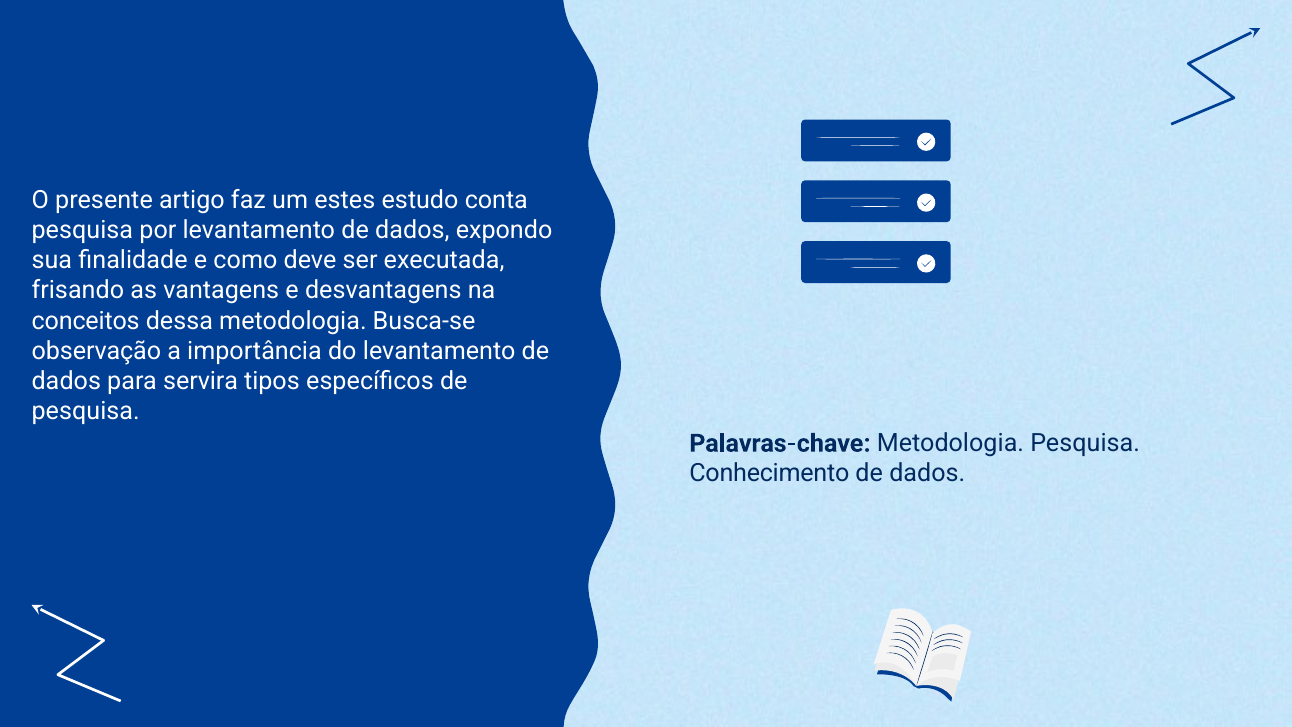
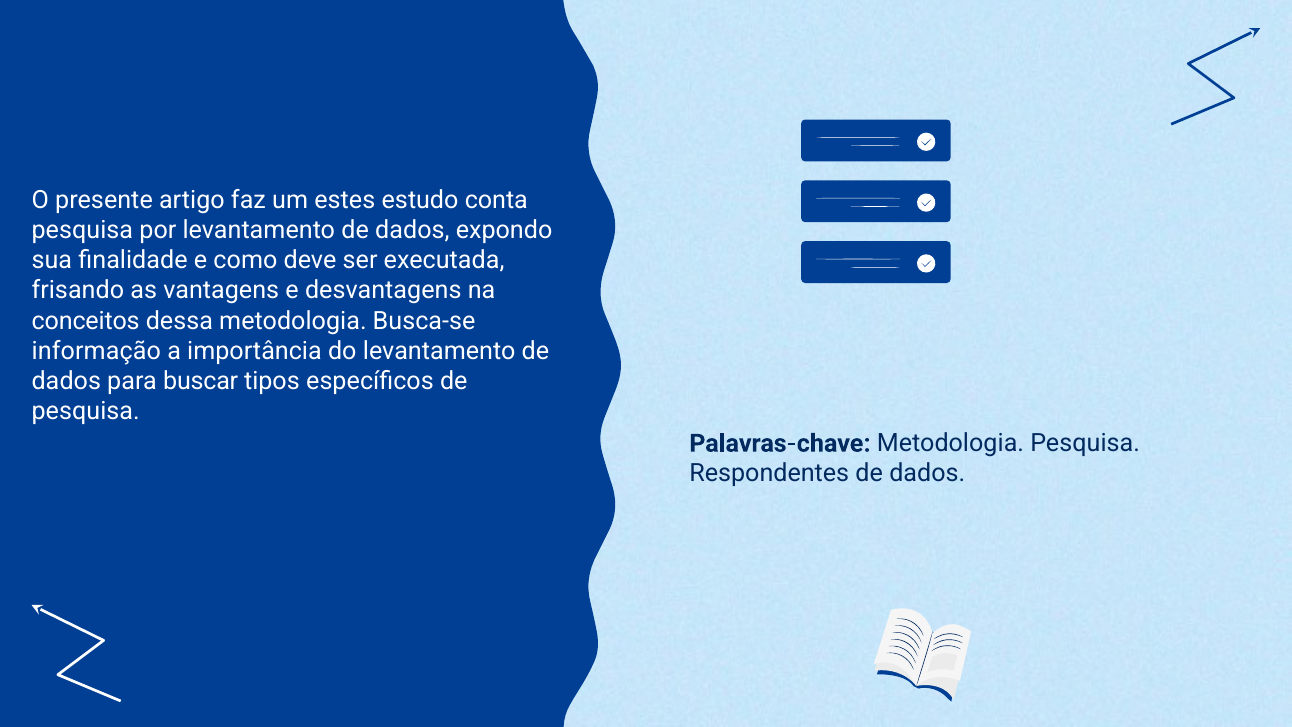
observação: observação -> informação
servira: servira -> buscar
Conhecimento: Conhecimento -> Respondentes
